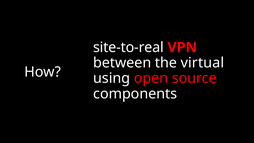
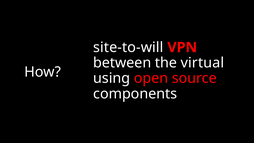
site-to-real: site-to-real -> site-to-will
